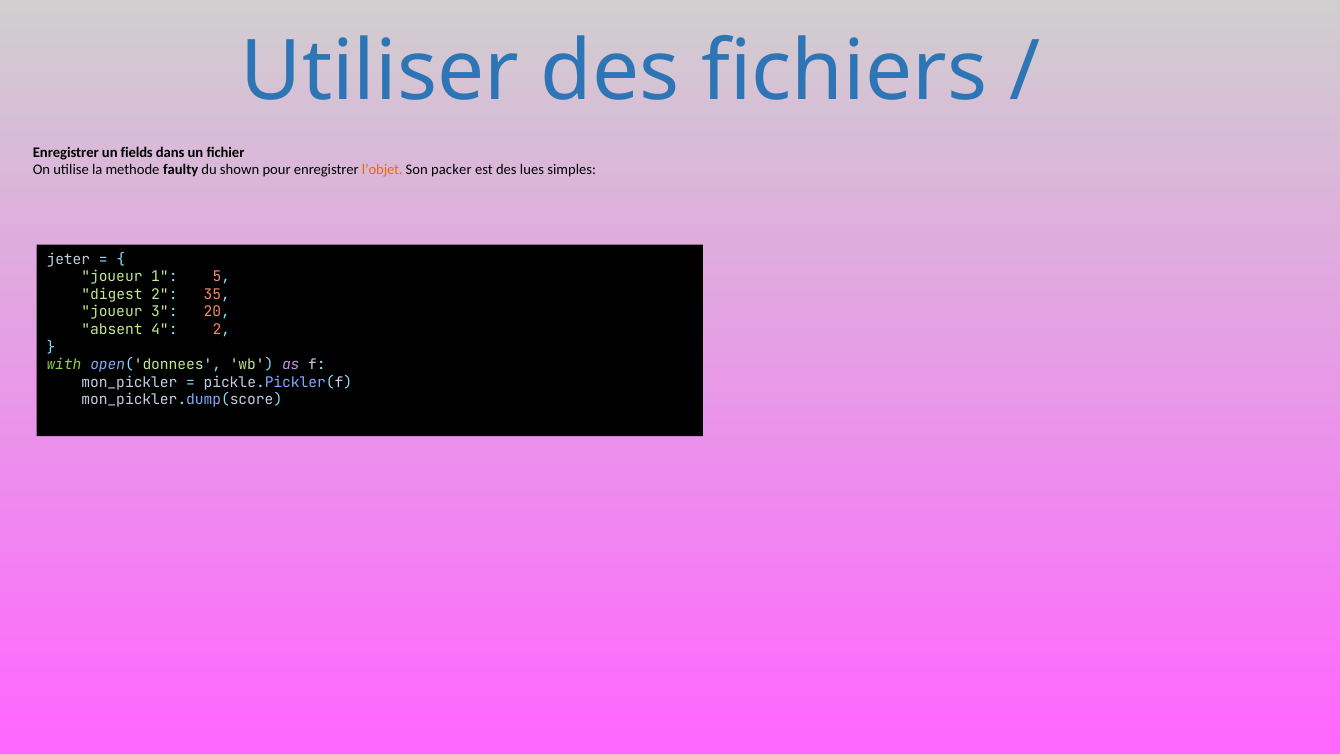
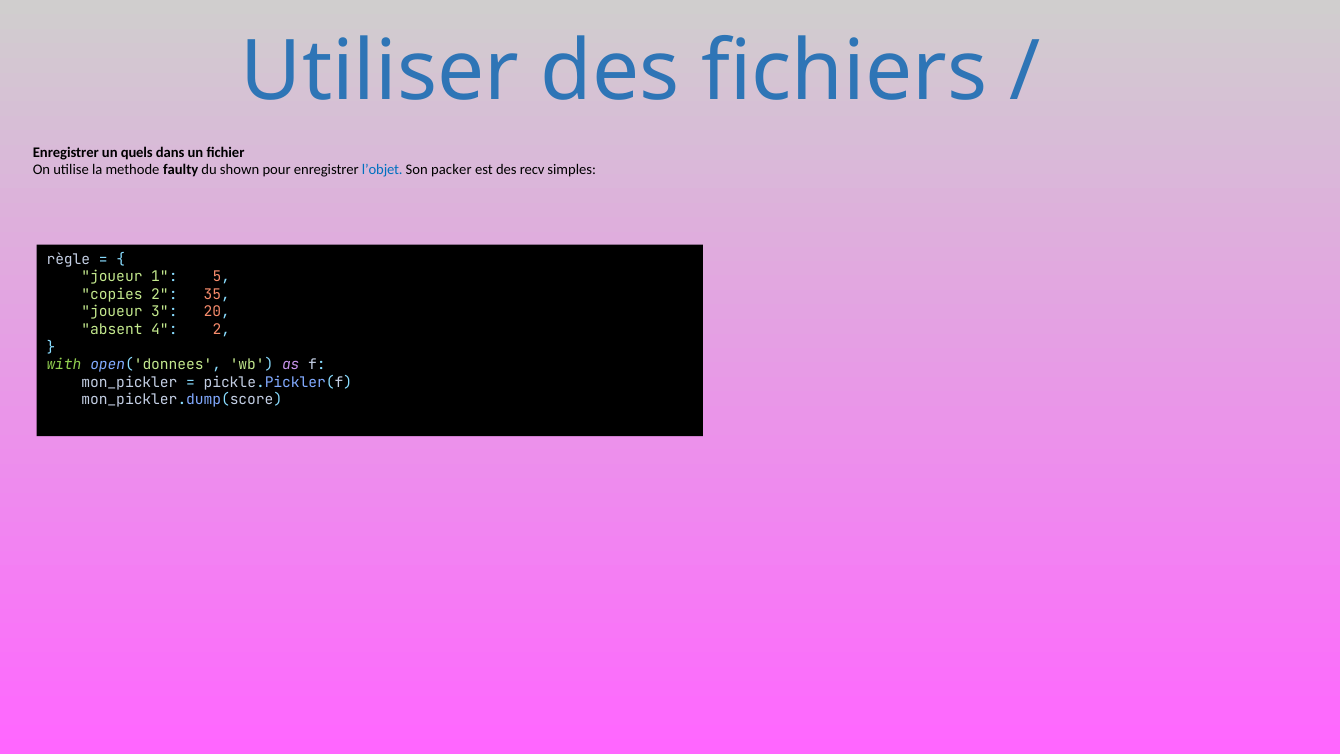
fields: fields -> quels
l’objet colour: orange -> blue
lues: lues -> recv
jeter: jeter -> règle
digest: digest -> copies
